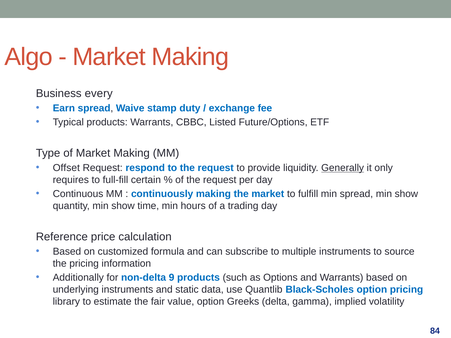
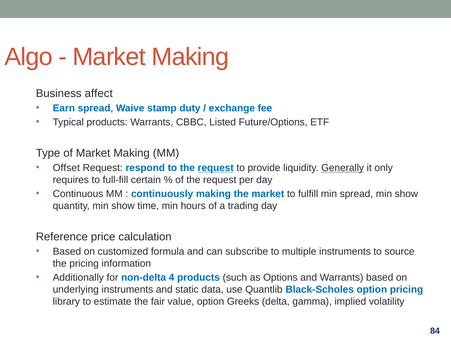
every: every -> affect
request at (216, 168) underline: none -> present
9: 9 -> 4
